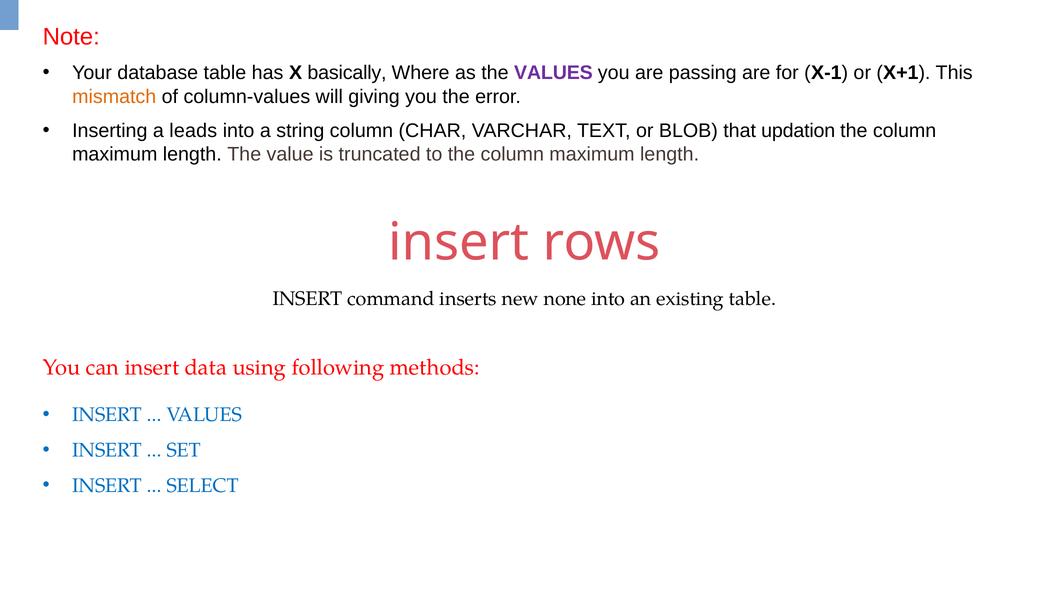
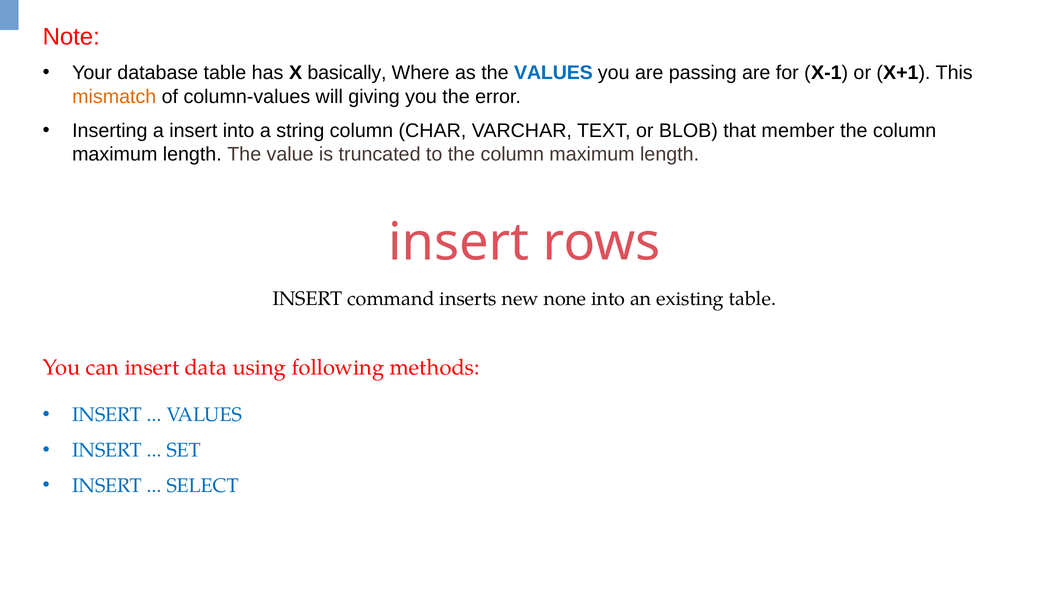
VALUES at (553, 73) colour: purple -> blue
a leads: leads -> insert
updation: updation -> member
